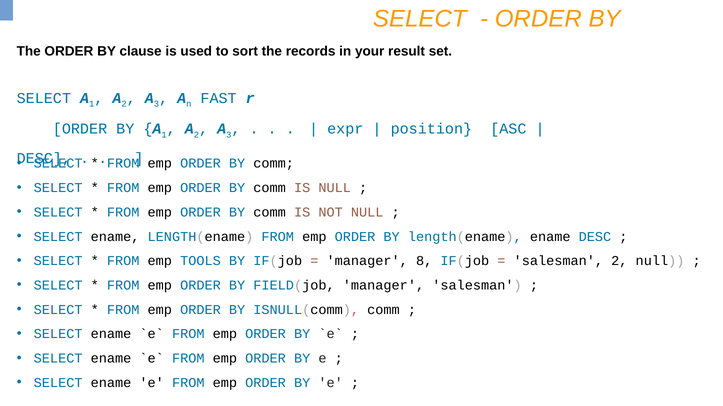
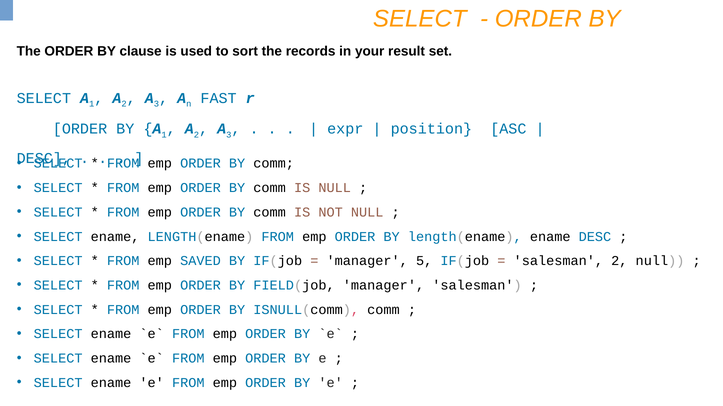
TOOLS: TOOLS -> SAVED
8: 8 -> 5
